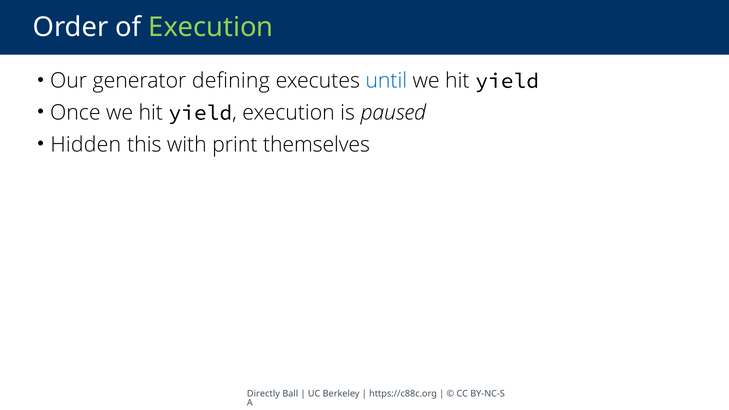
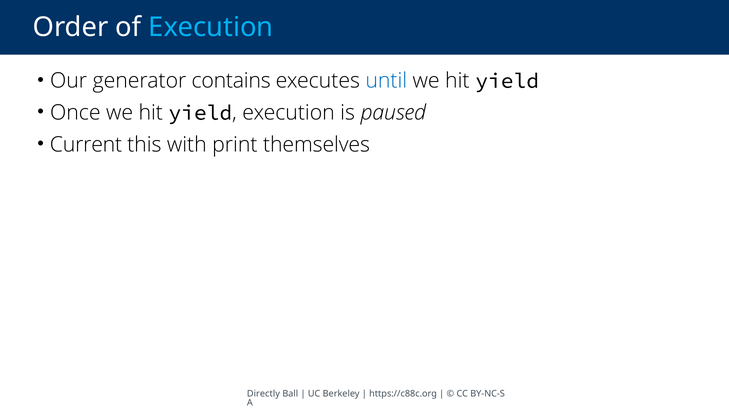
Execution at (211, 27) colour: light green -> light blue
defining: defining -> contains
Hidden: Hidden -> Current
